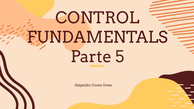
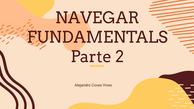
CONTROL: CONTROL -> NAVEGAR
5: 5 -> 2
